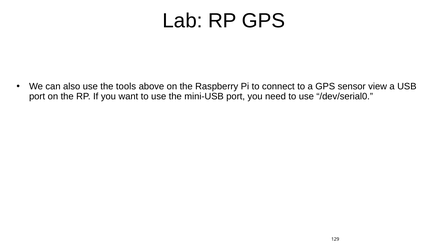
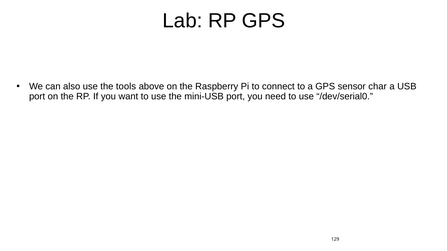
view: view -> char
